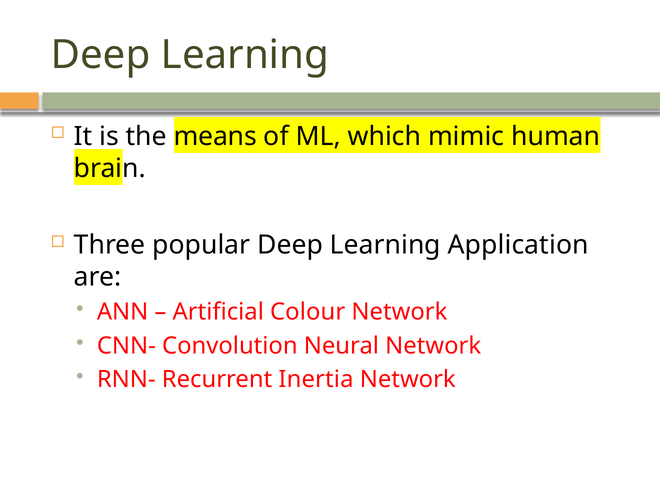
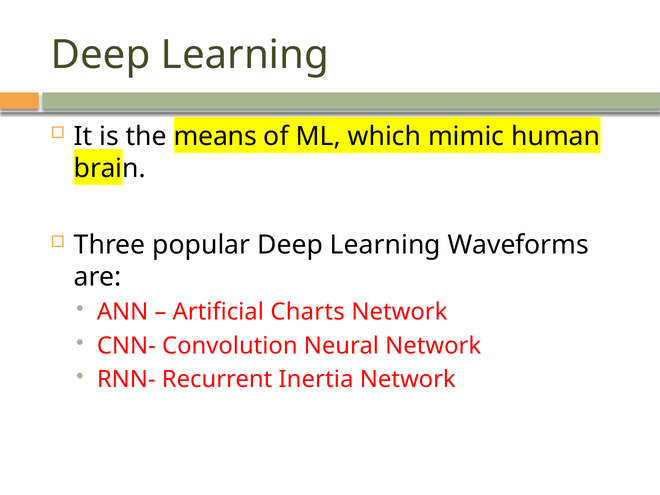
Application: Application -> Waveforms
Colour: Colour -> Charts
